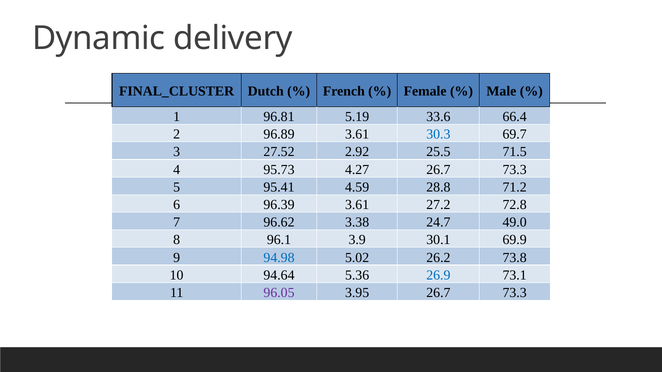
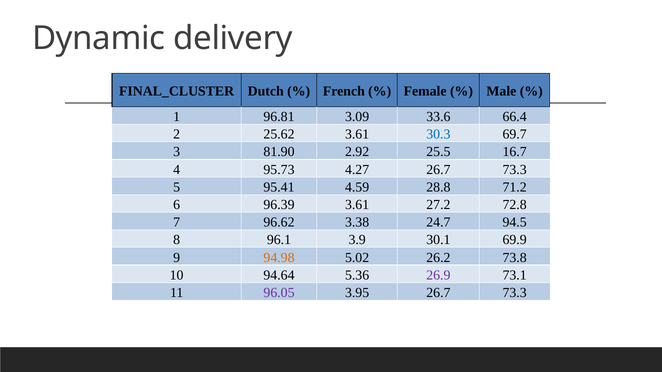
5.19: 5.19 -> 3.09
96.89: 96.89 -> 25.62
27.52: 27.52 -> 81.90
71.5: 71.5 -> 16.7
49.0: 49.0 -> 94.5
94.98 colour: blue -> orange
26.9 colour: blue -> purple
